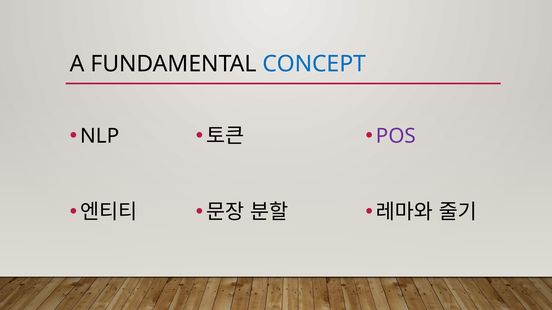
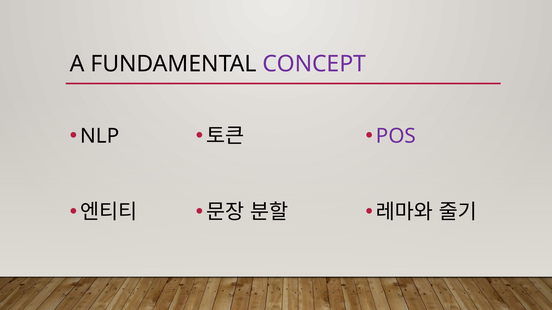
CONCEPT colour: blue -> purple
